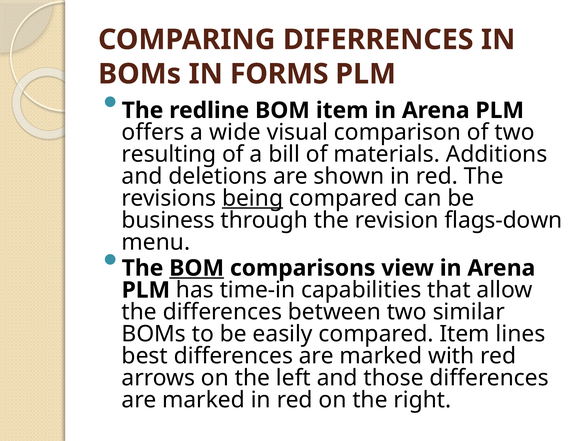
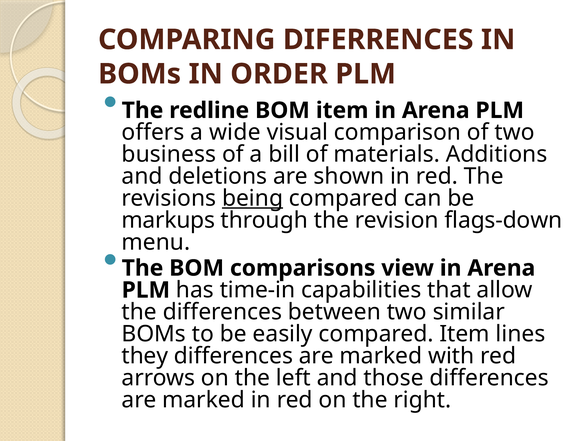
FORMS: FORMS -> ORDER
resulting: resulting -> business
business: business -> markups
BOM at (197, 268) underline: present -> none
best: best -> they
